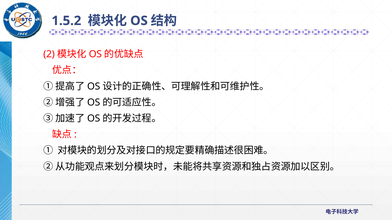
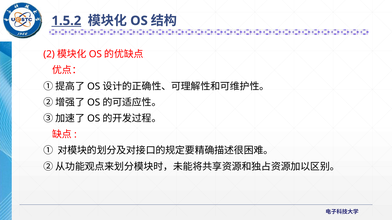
1.5.2 underline: none -> present
